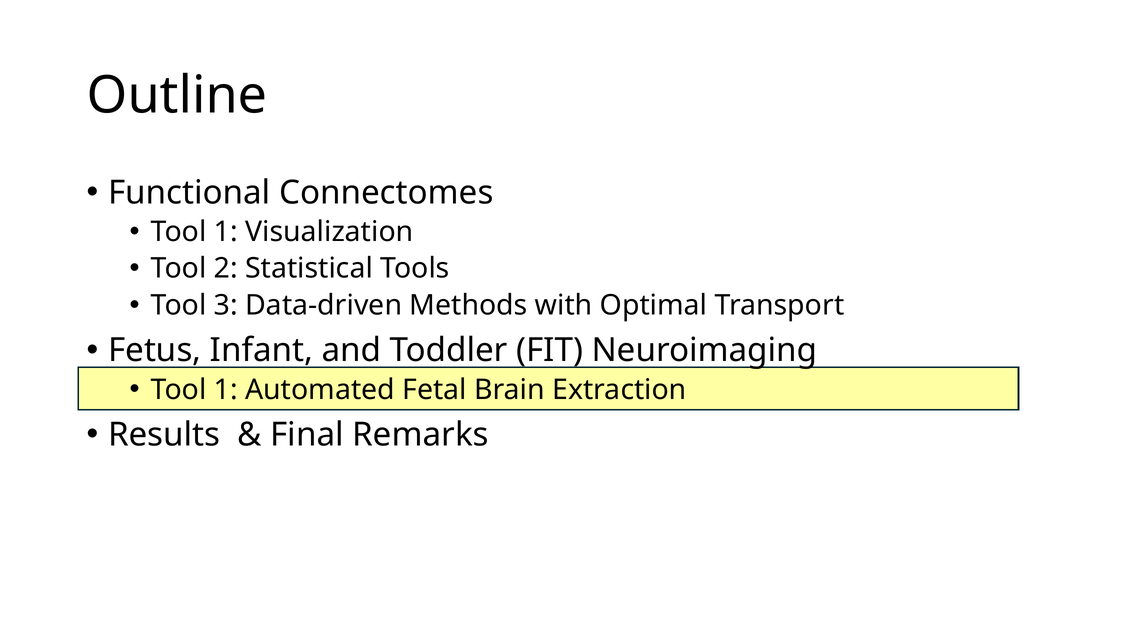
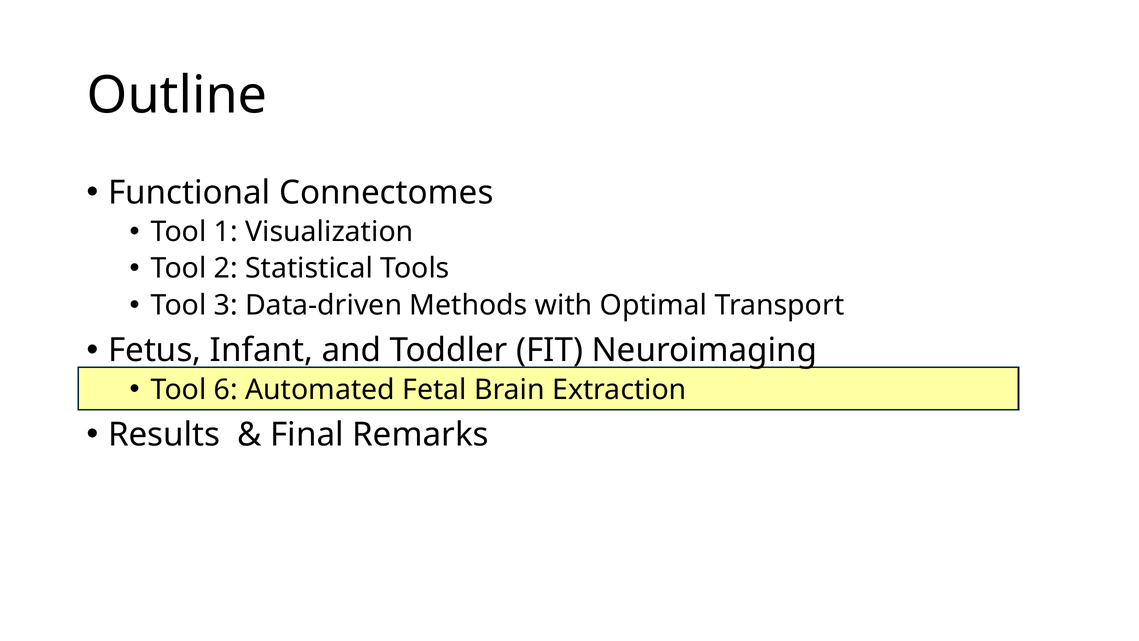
1 at (226, 389): 1 -> 6
